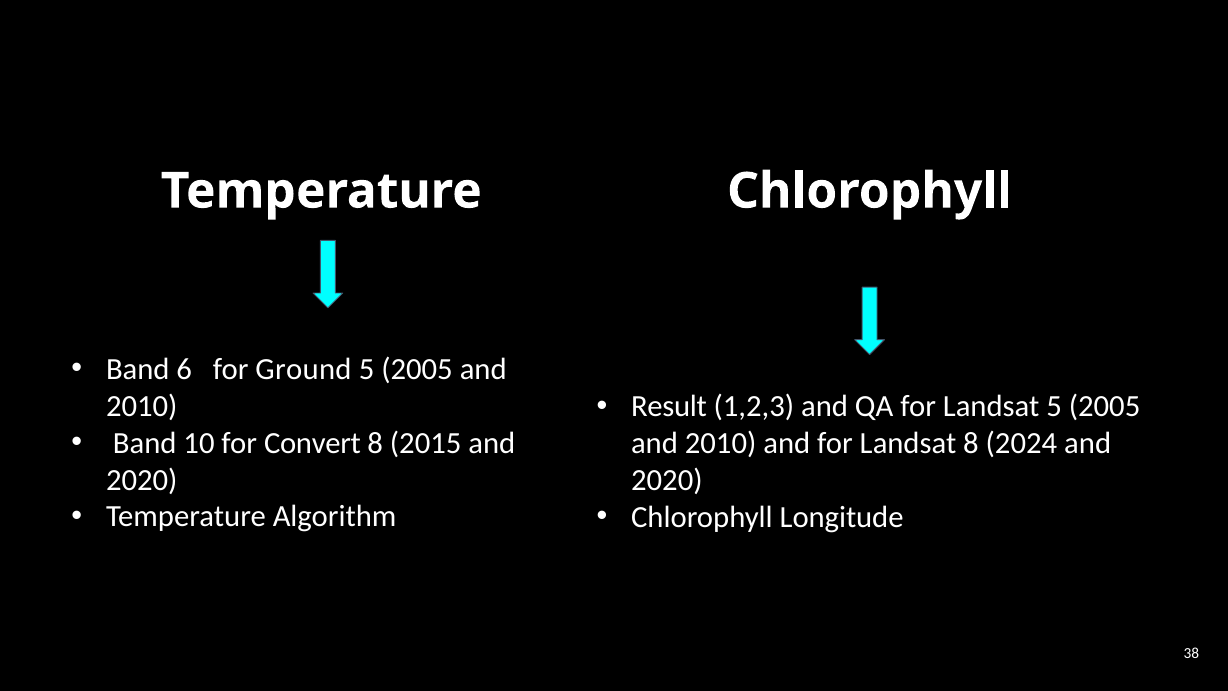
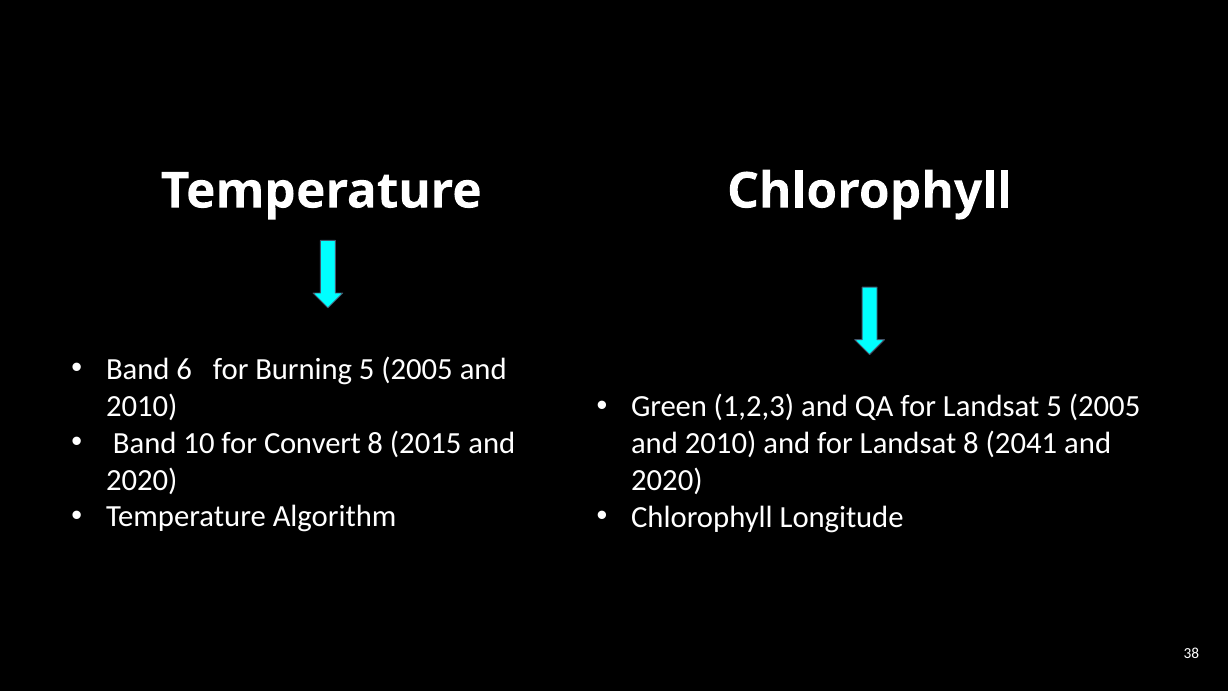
Ground: Ground -> Burning
Result: Result -> Green
2024: 2024 -> 2041
